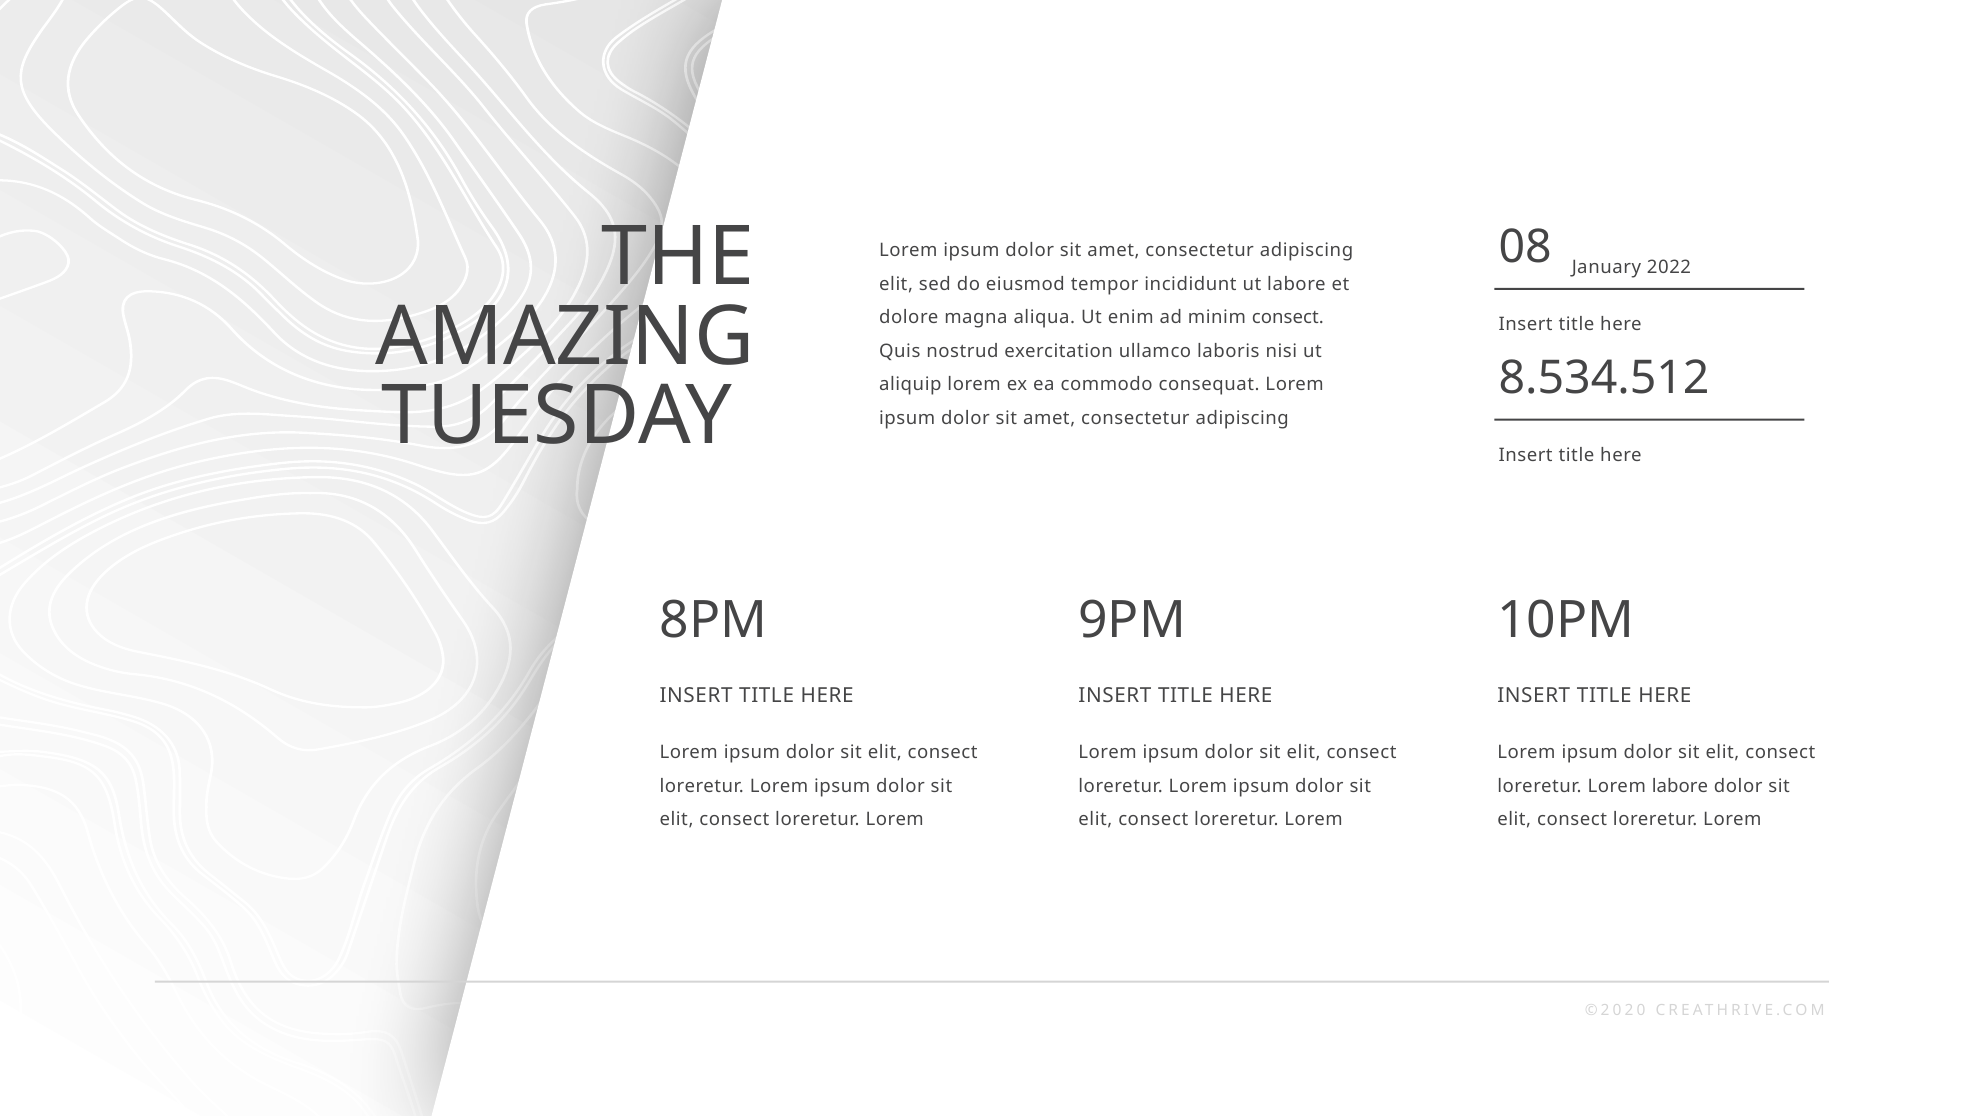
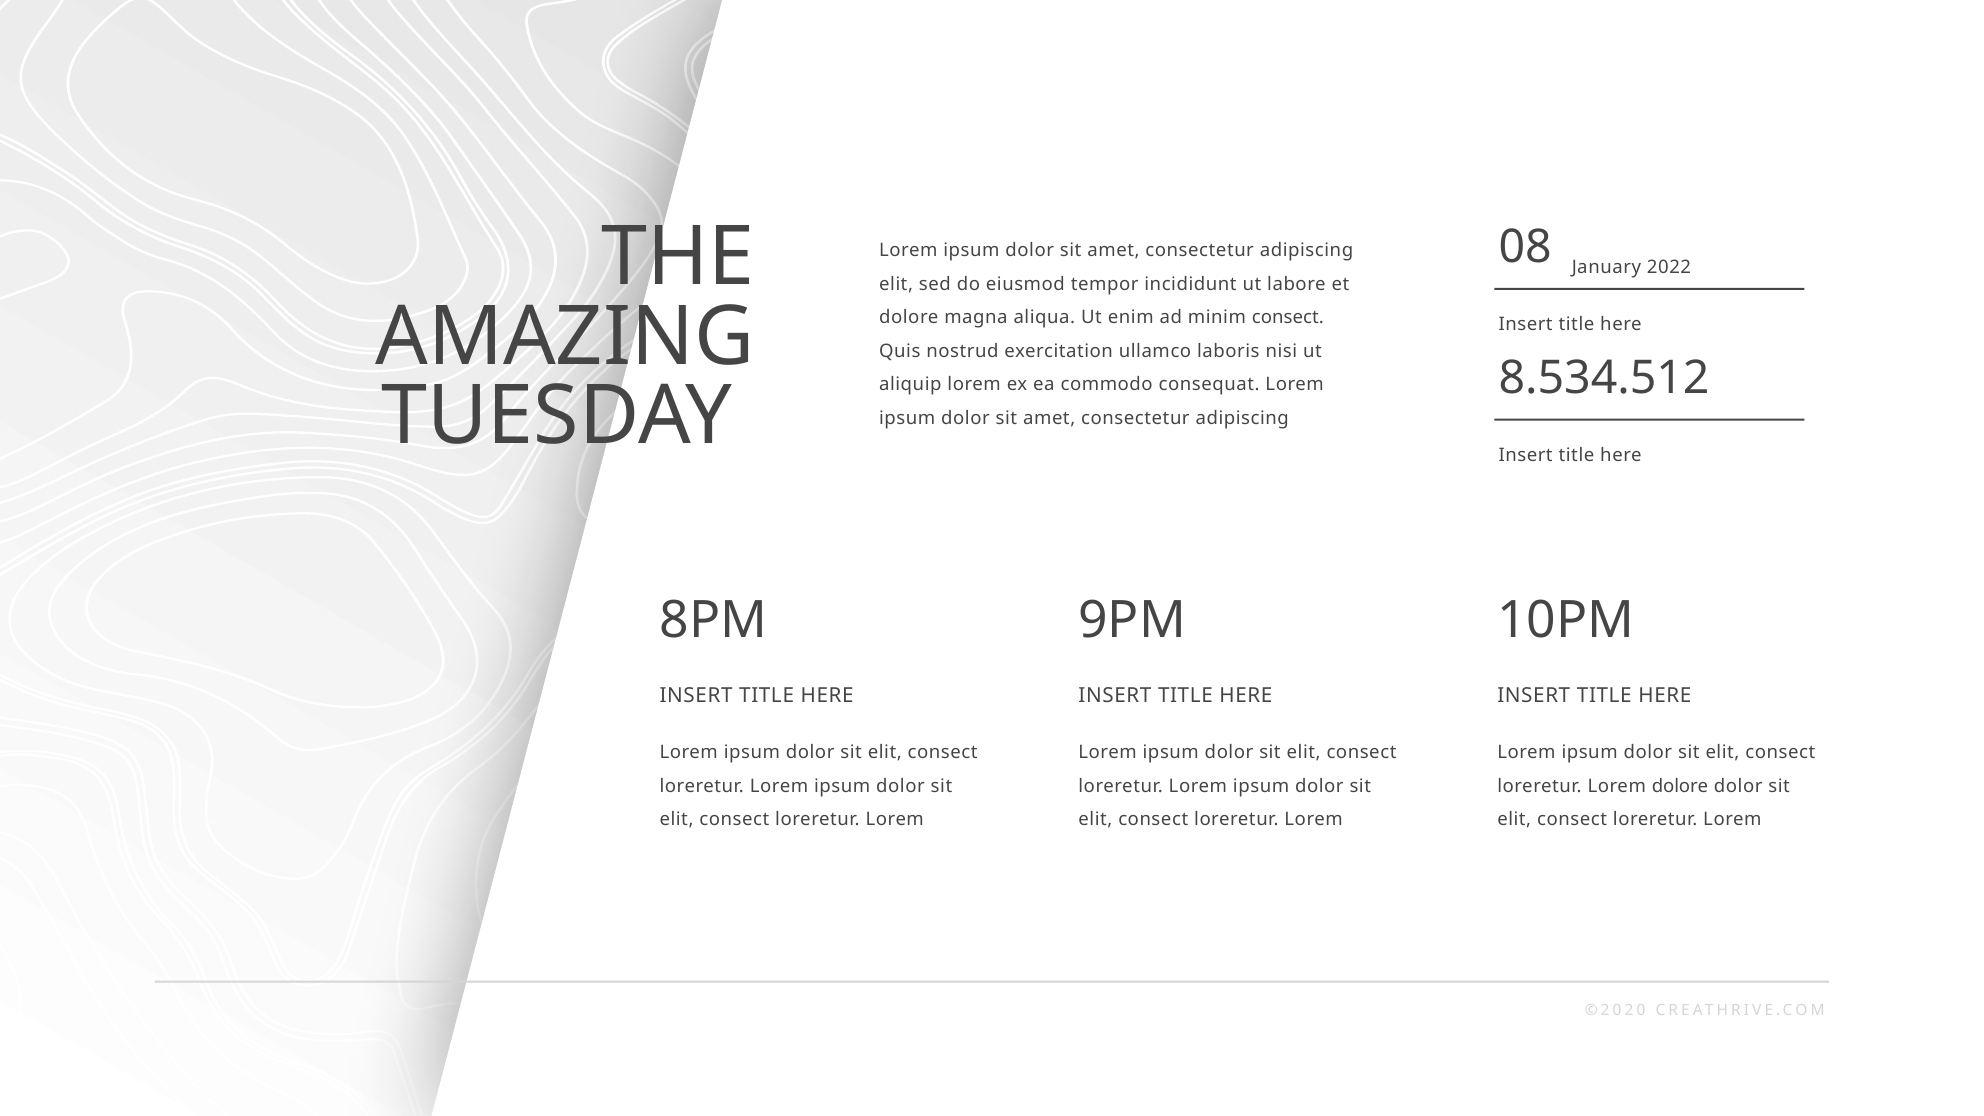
Lorem labore: labore -> dolore
